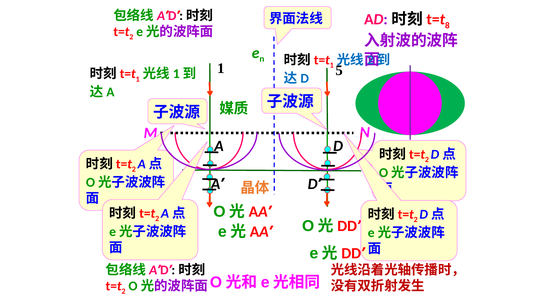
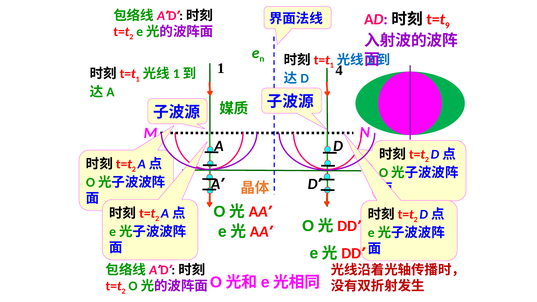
8: 8 -> 9
5: 5 -> 4
